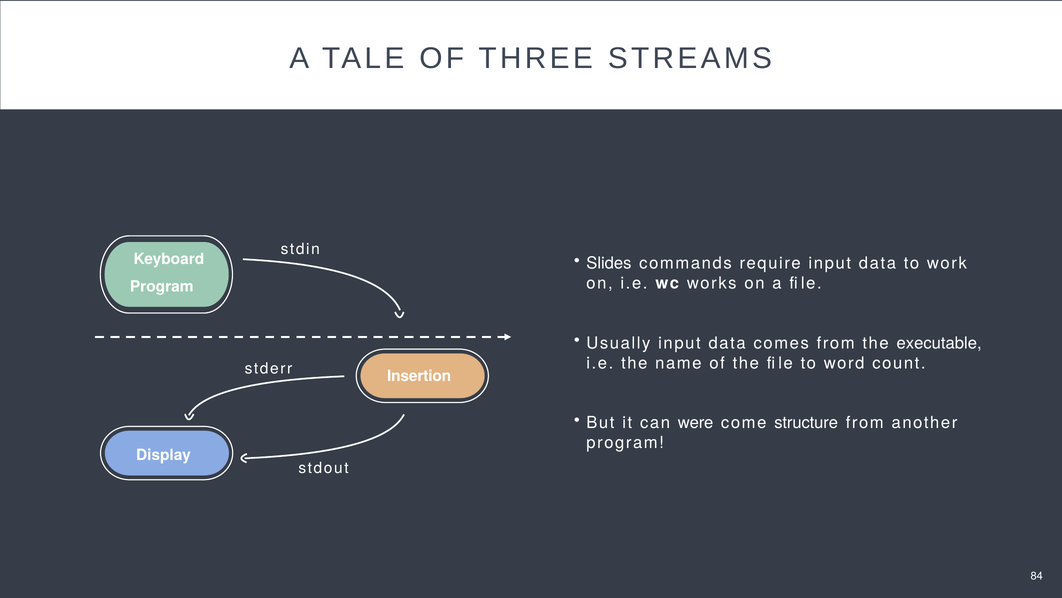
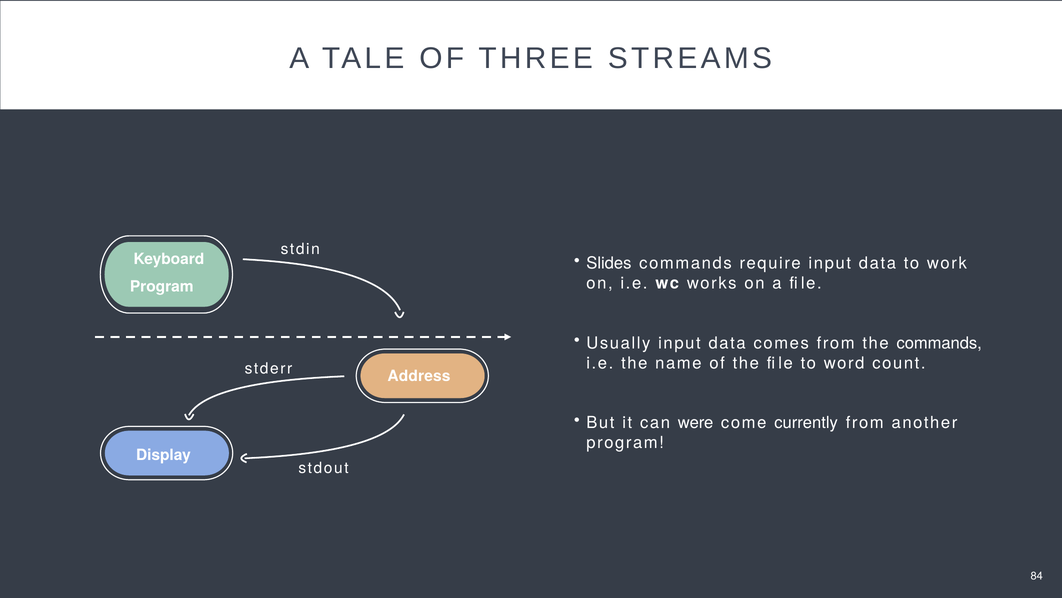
the executable: executable -> commands
Insertion: Insertion -> Address
structure: structure -> currently
